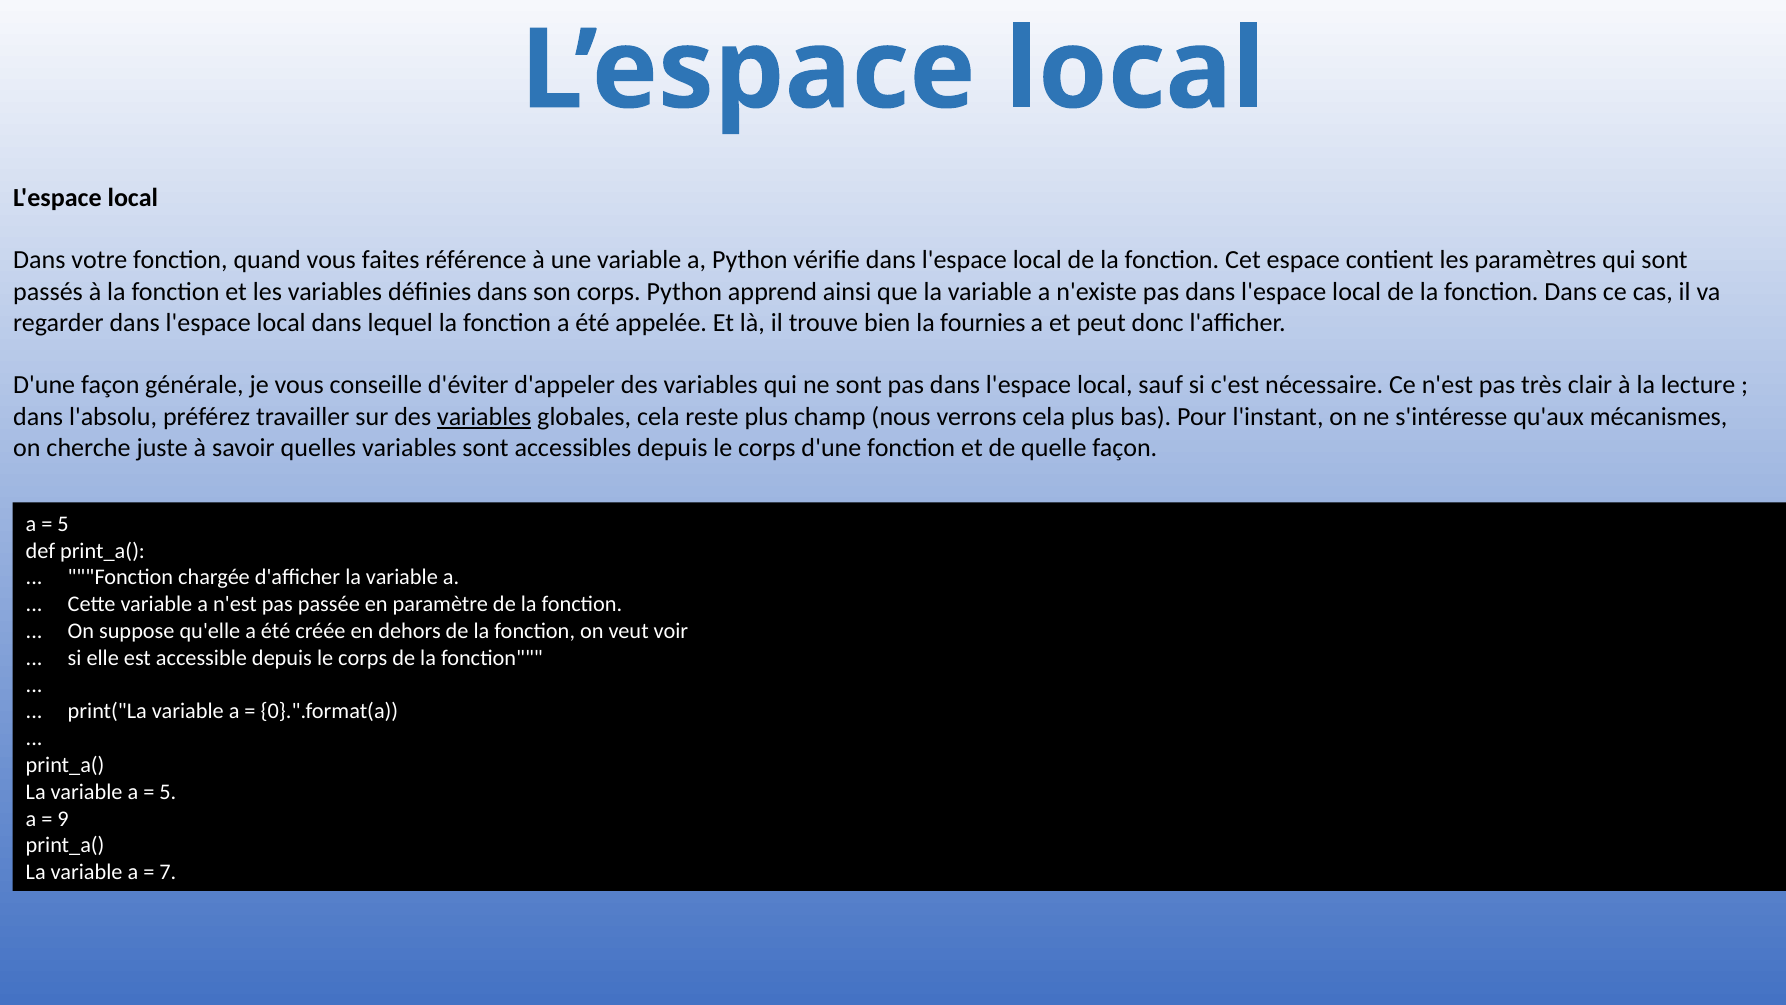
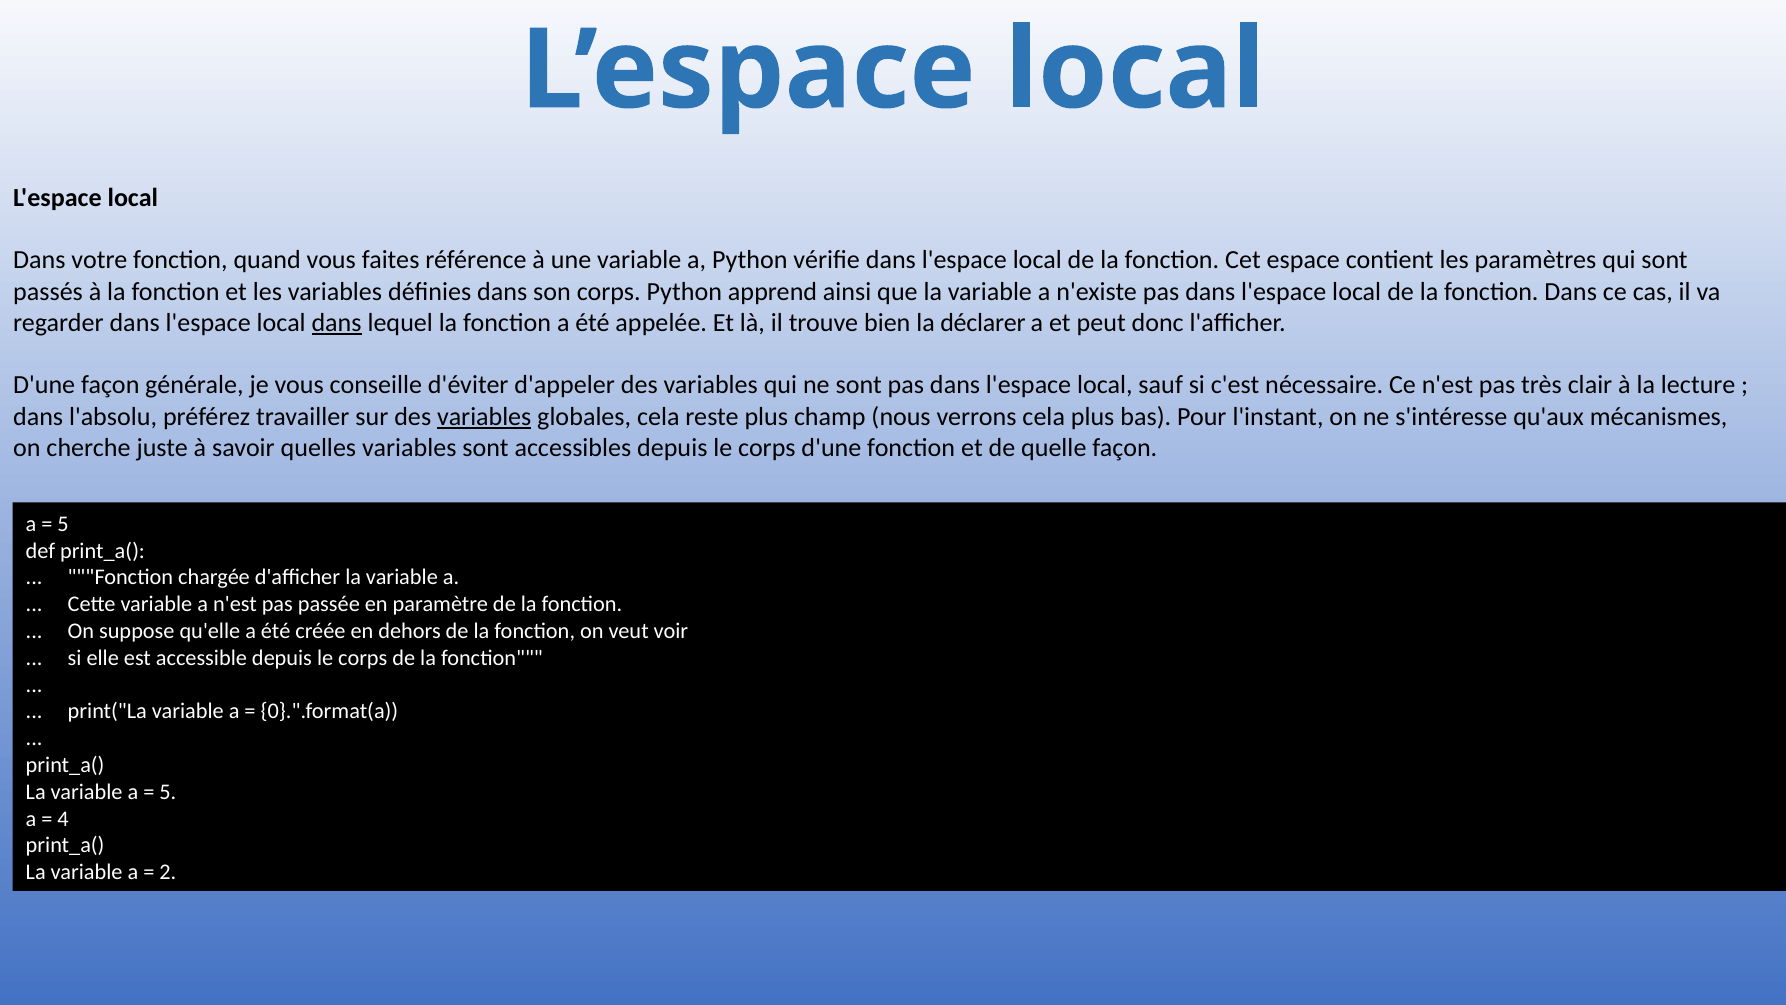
dans at (337, 323) underline: none -> present
fournies: fournies -> déclarer
9: 9 -> 4
7: 7 -> 2
